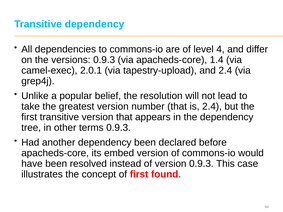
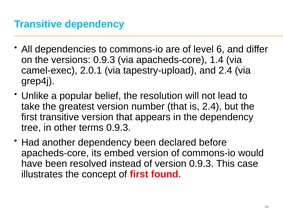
4: 4 -> 6
